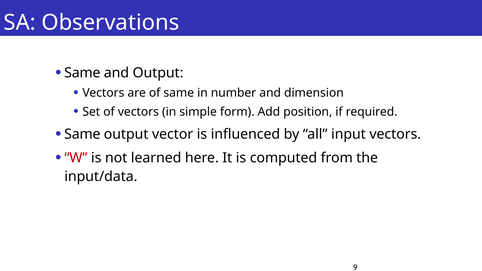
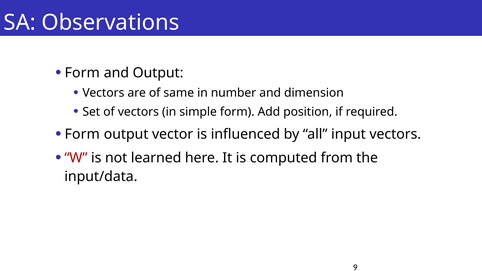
Same at (82, 73): Same -> Form
Same at (82, 134): Same -> Form
